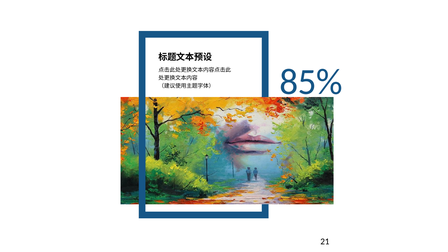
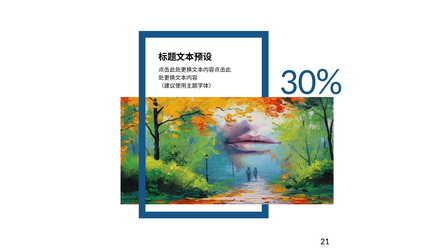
85%: 85% -> 30%
